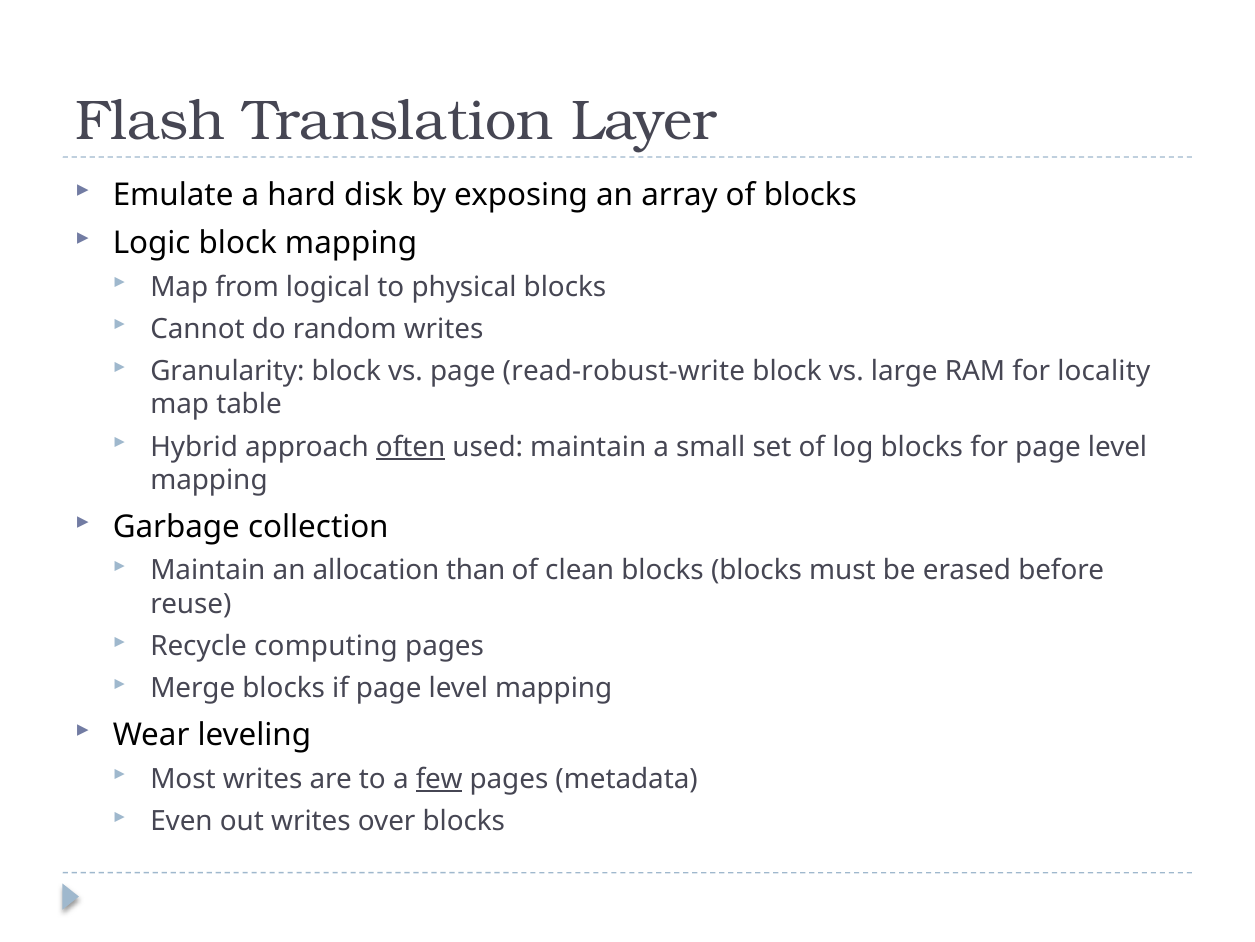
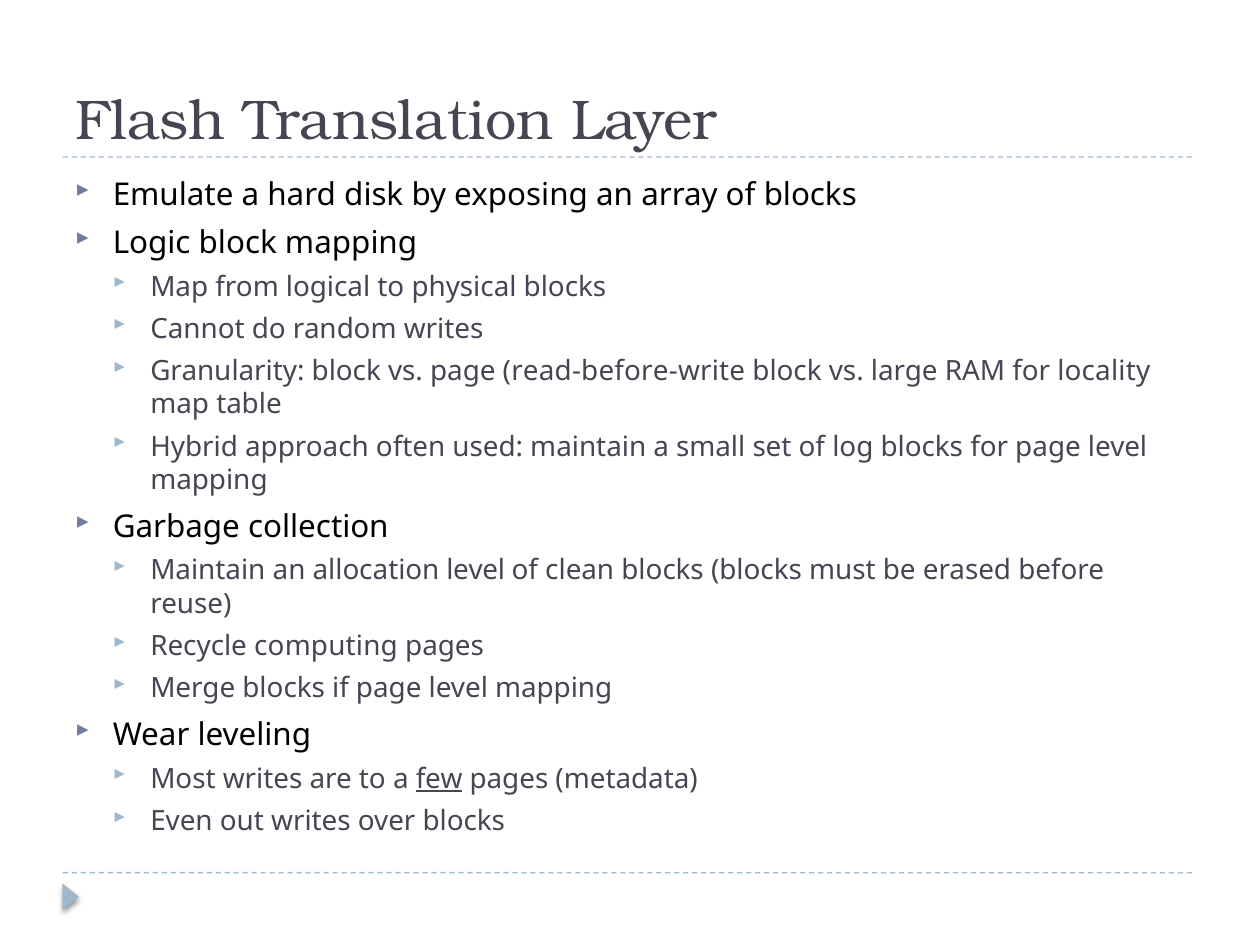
read-robust-write: read-robust-write -> read-before-write
often underline: present -> none
allocation than: than -> level
